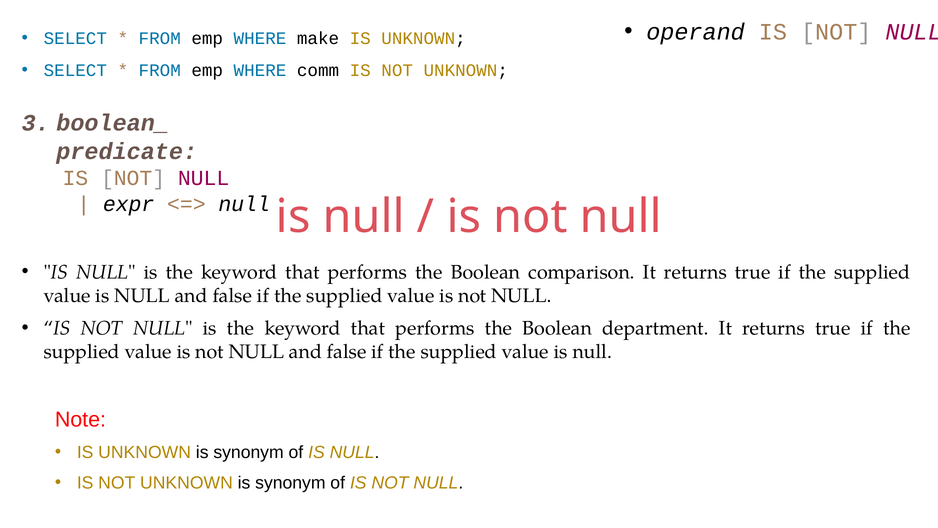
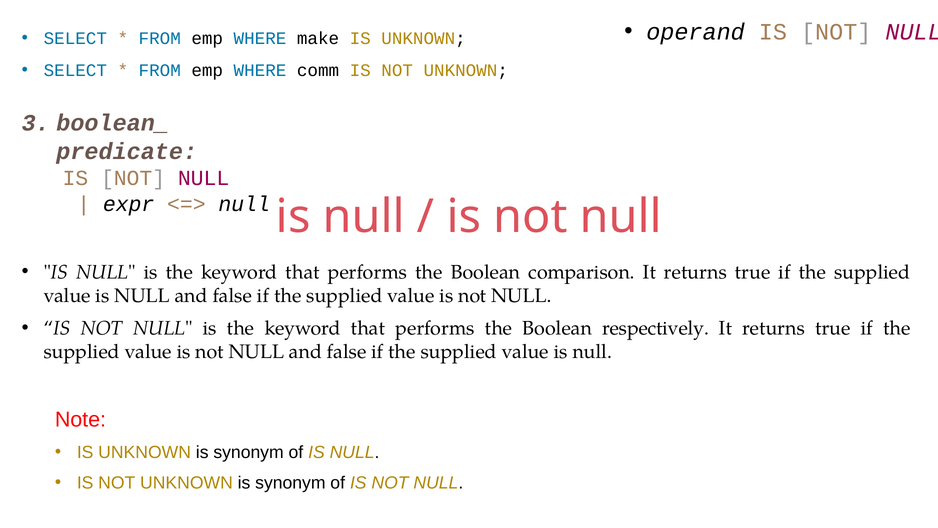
department: department -> respectively
